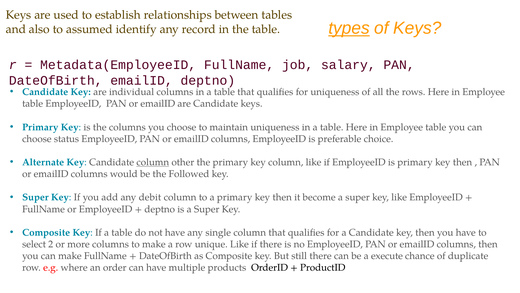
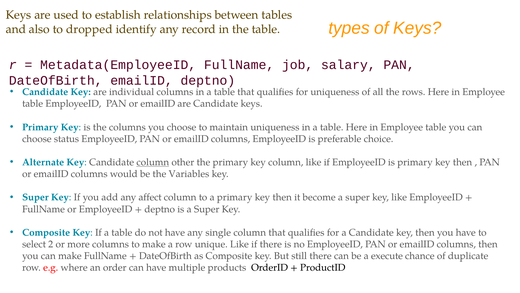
types underline: present -> none
assumed: assumed -> dropped
Followed: Followed -> Variables
debit: debit -> affect
